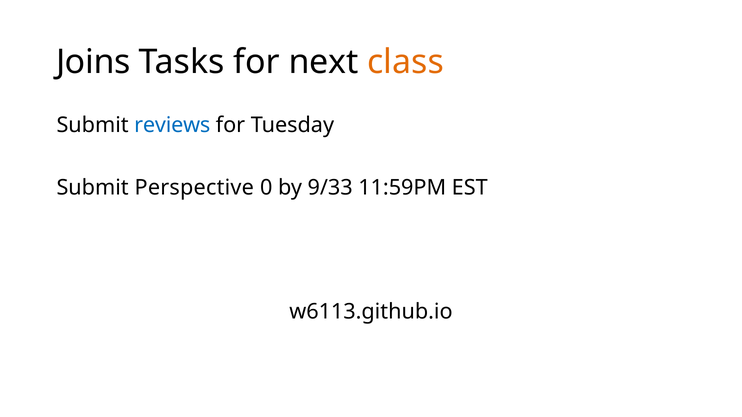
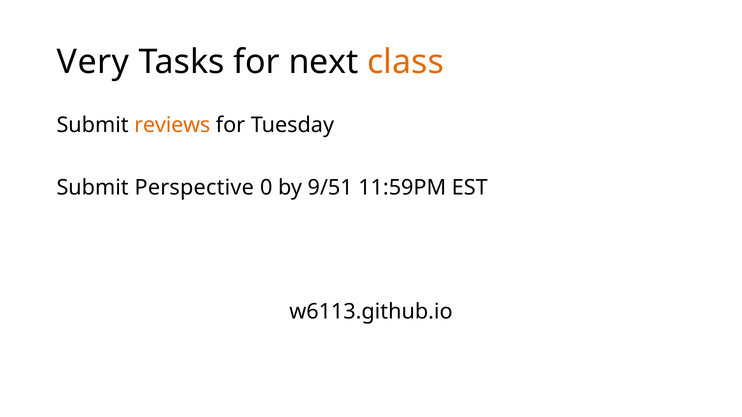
Joins: Joins -> Very
reviews colour: blue -> orange
9/33: 9/33 -> 9/51
